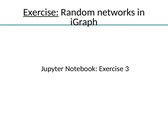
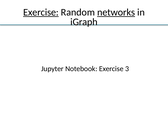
networks underline: none -> present
